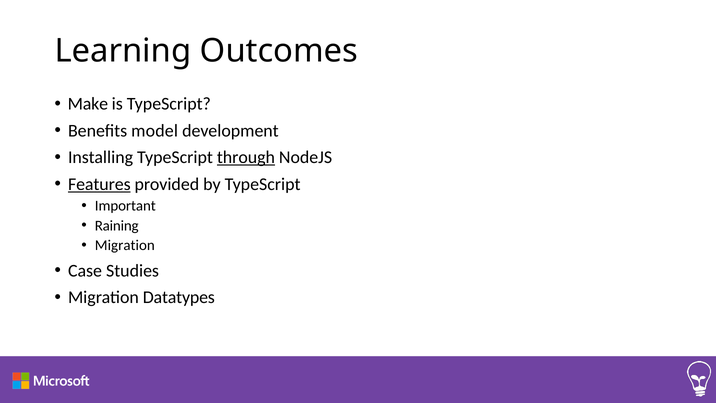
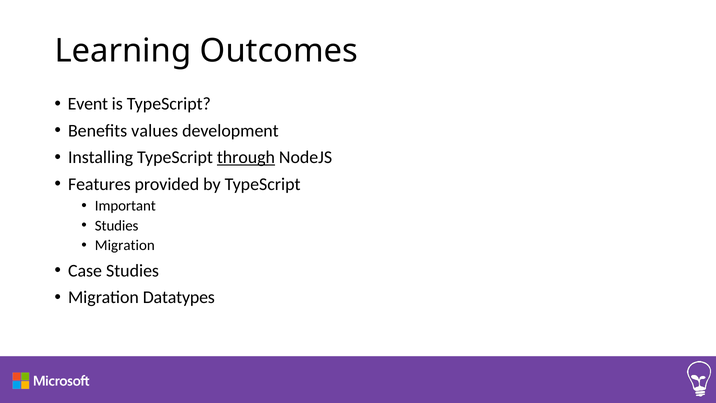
Make: Make -> Event
model: model -> values
Features underline: present -> none
Raining at (117, 225): Raining -> Studies
